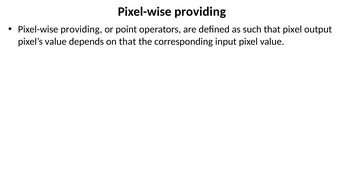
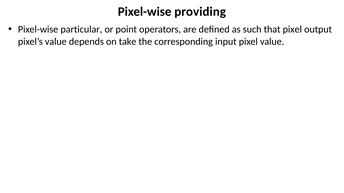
providing at (81, 30): providing -> particular
on that: that -> take
